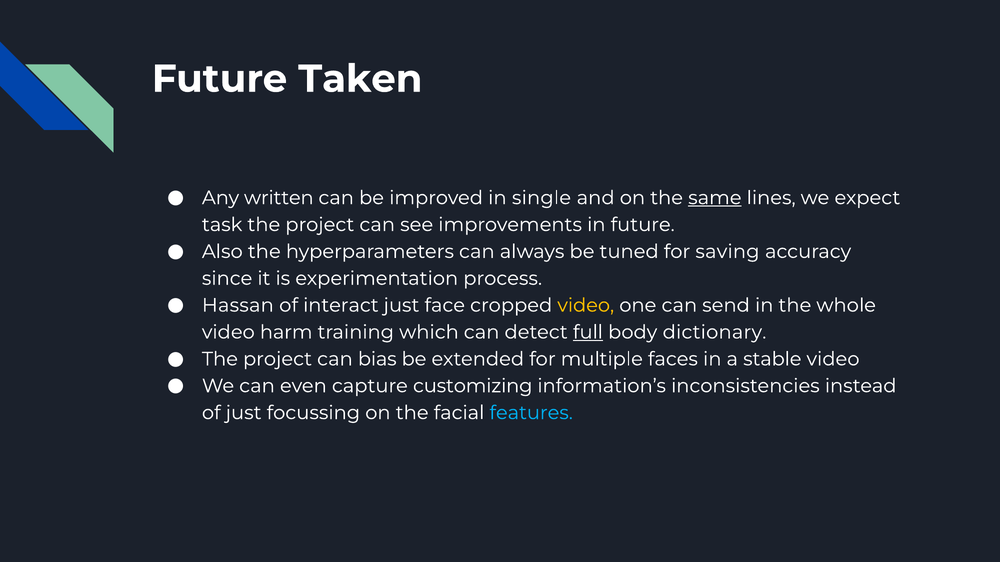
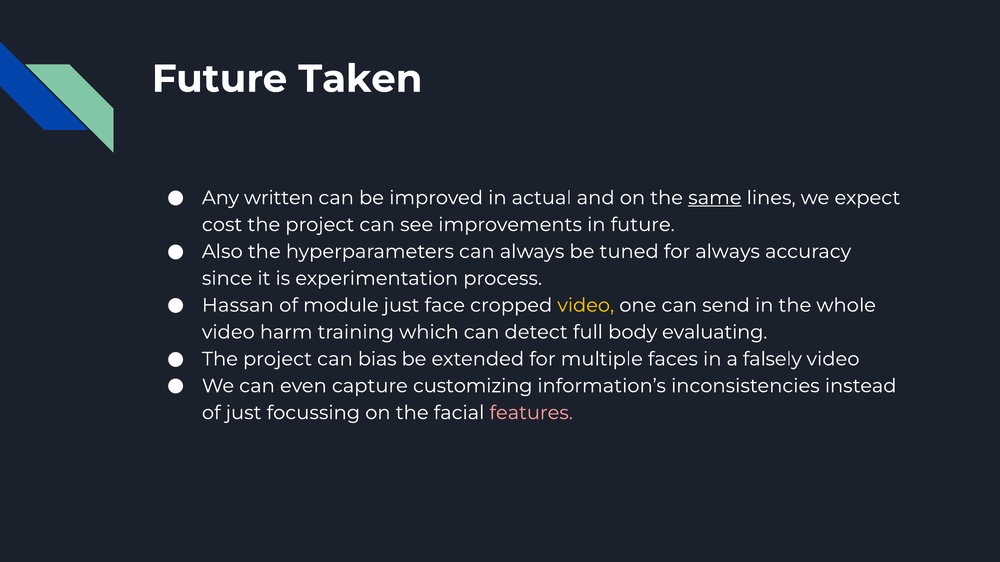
single: single -> actual
task: task -> cost
for saving: saving -> always
interact: interact -> module
full underline: present -> none
dictionary: dictionary -> evaluating
stable: stable -> falsely
features colour: light blue -> pink
